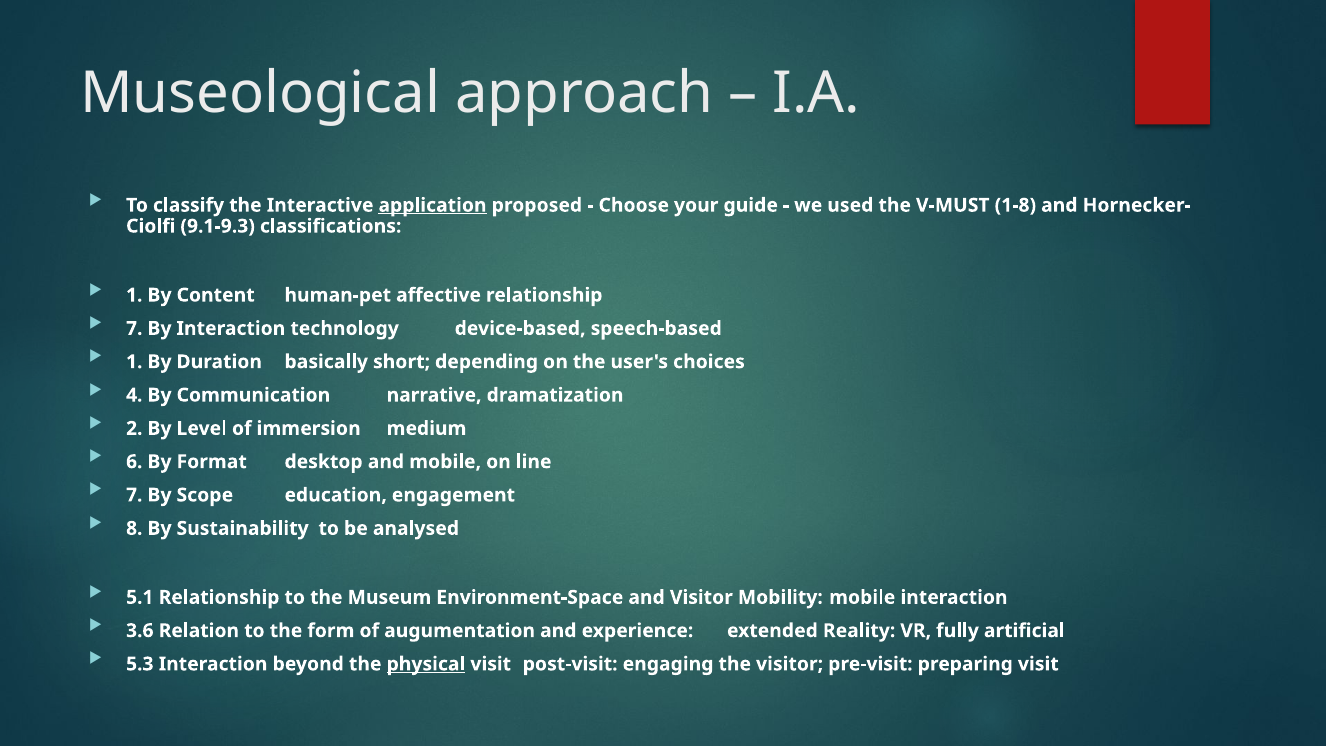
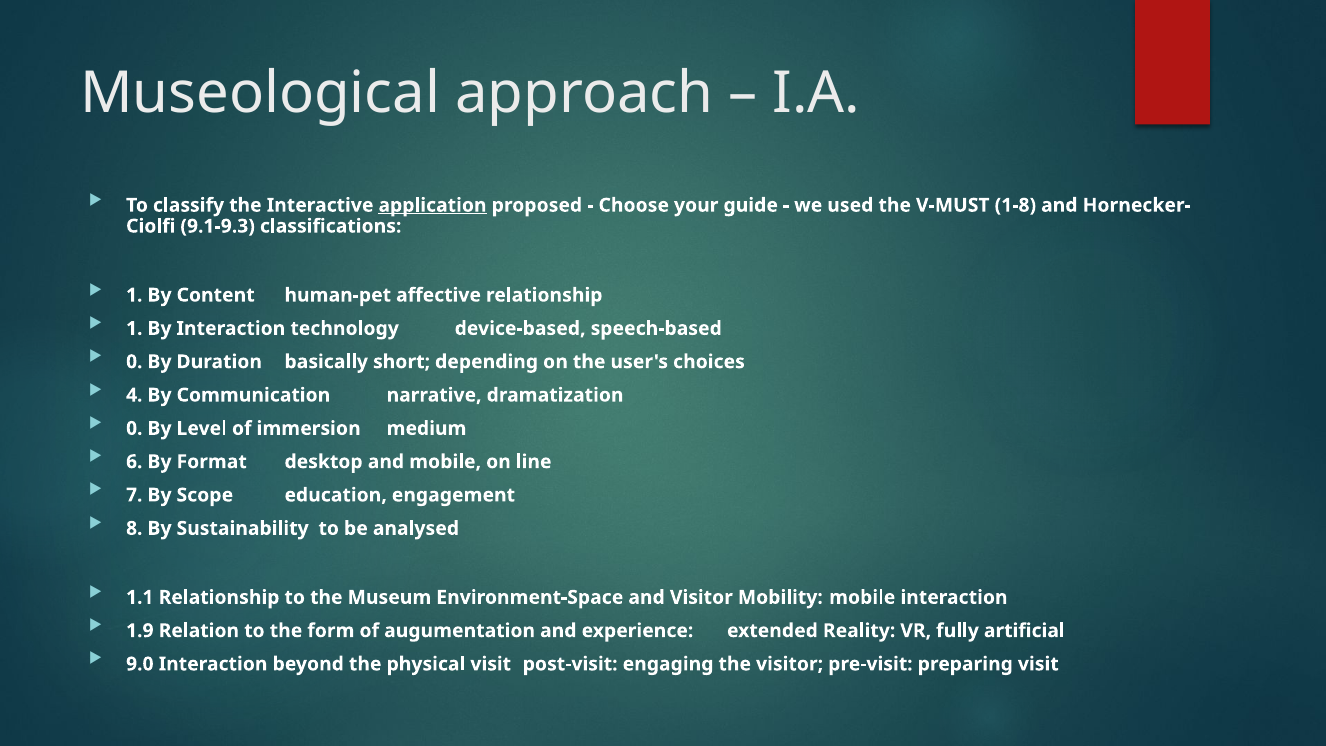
7 at (134, 328): 7 -> 1
1 at (134, 362): 1 -> 0
2 at (134, 428): 2 -> 0
5.1: 5.1 -> 1.1
3.6: 3.6 -> 1.9
5.3: 5.3 -> 9.0
physical underline: present -> none
